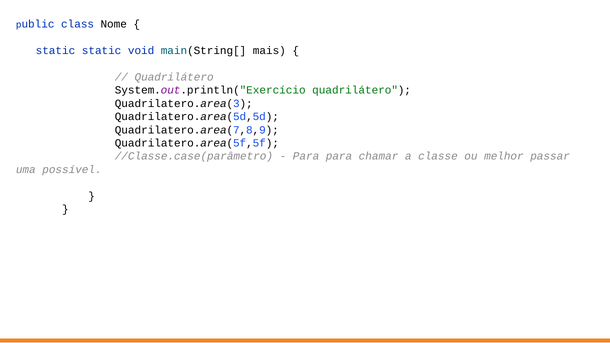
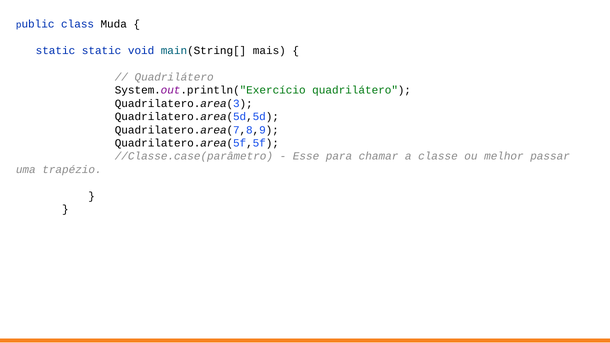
Nome: Nome -> Muda
Para at (306, 156): Para -> Esse
possível: possível -> trapézio
